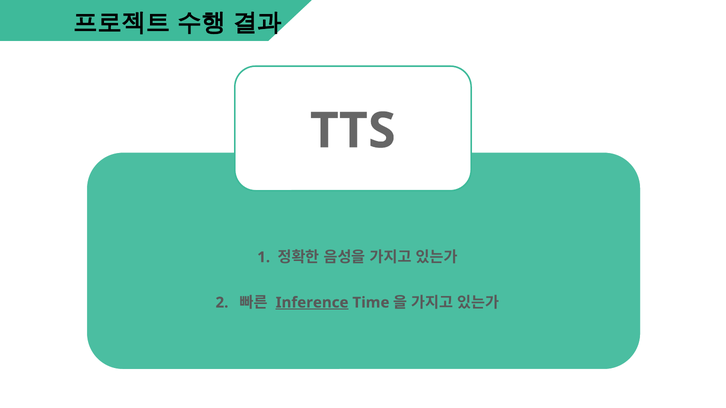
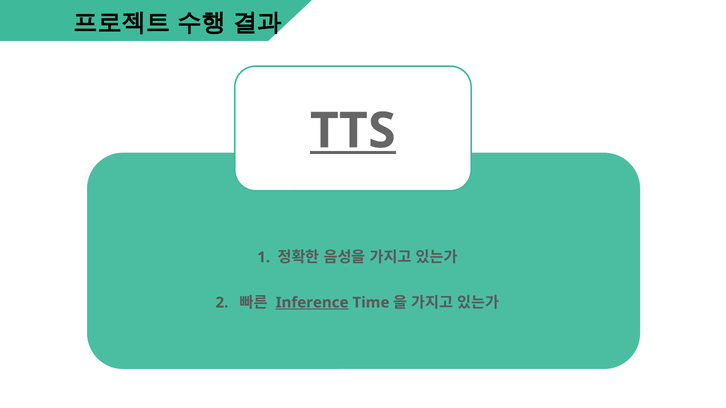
TTS underline: none -> present
